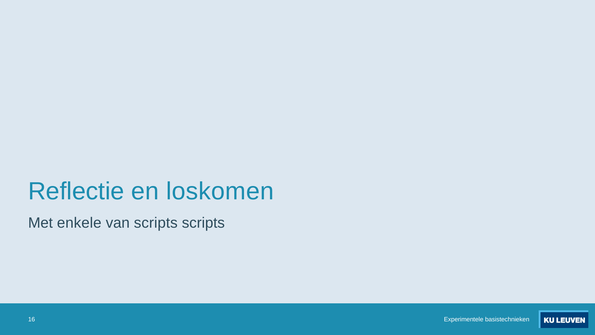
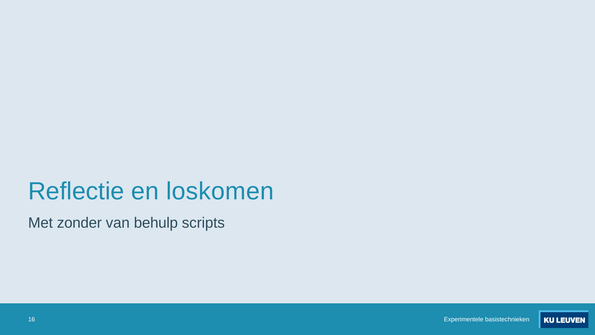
enkele: enkele -> zonder
van scripts: scripts -> behulp
